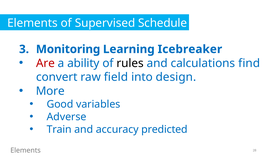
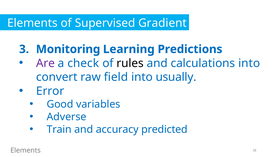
Schedule: Schedule -> Gradient
Icebreaker: Icebreaker -> Predictions
Are colour: red -> purple
ability: ability -> check
calculations find: find -> into
design: design -> usually
More: More -> Error
